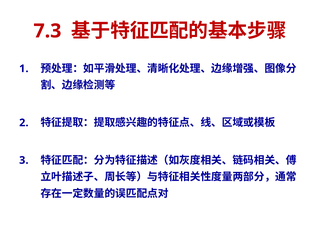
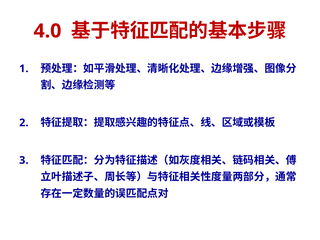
7.3: 7.3 -> 4.0
